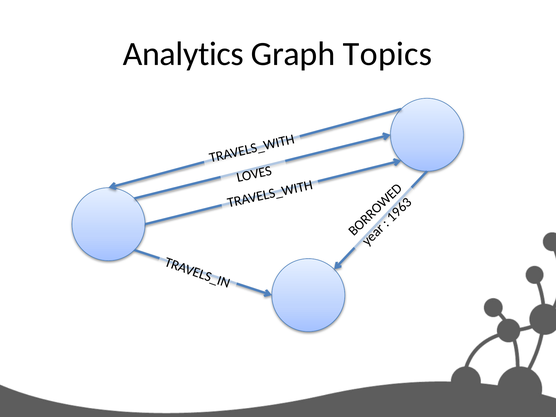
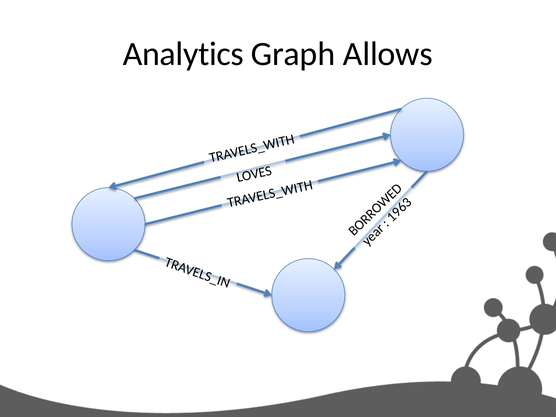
Topics: Topics -> Allows
